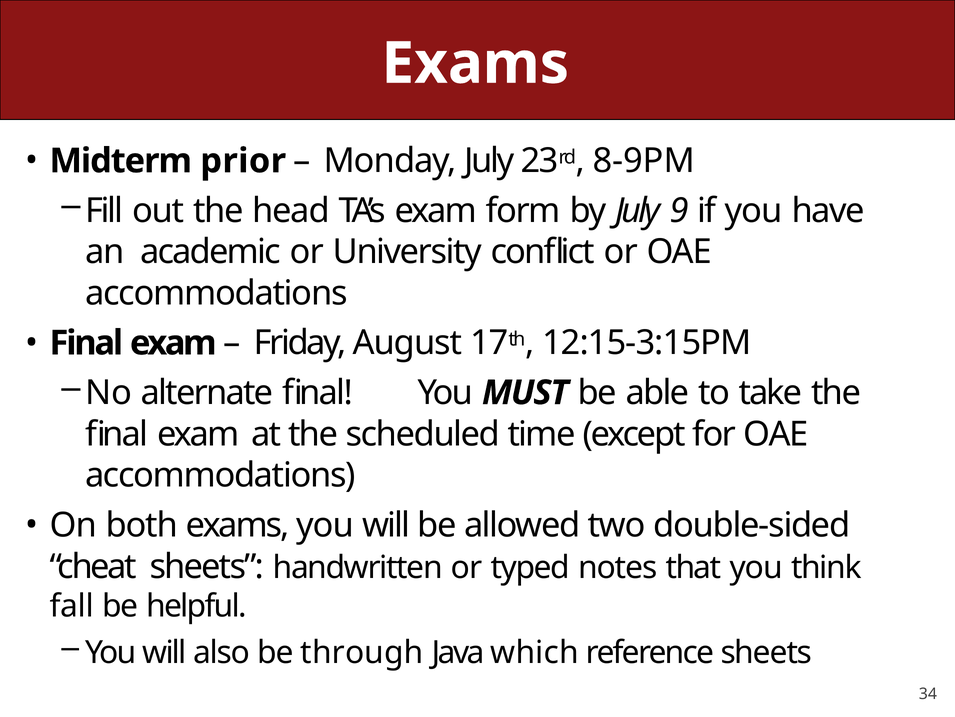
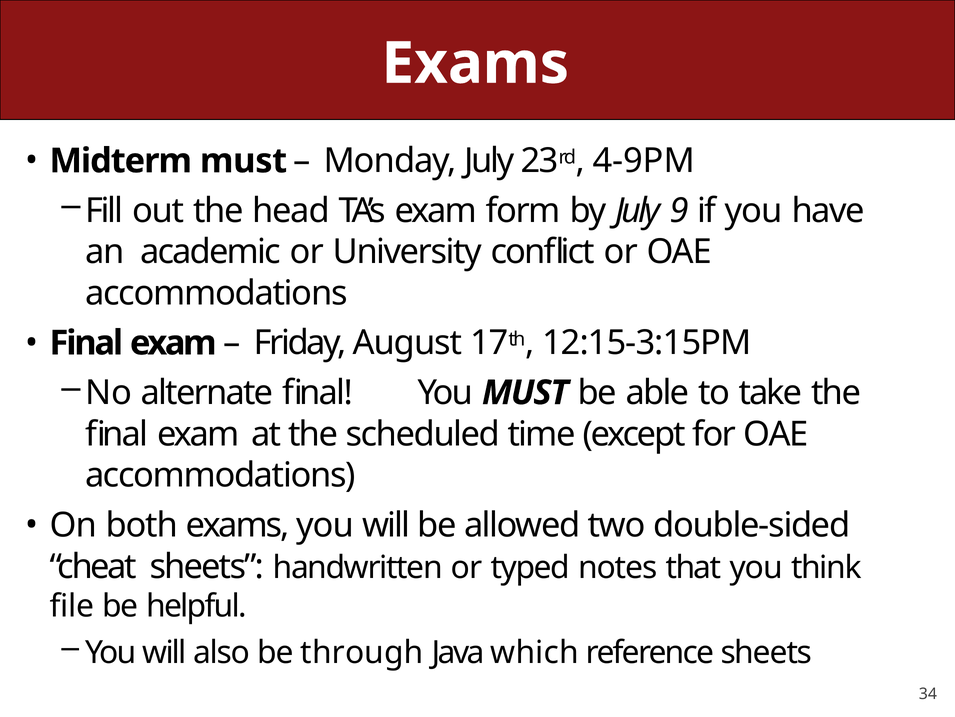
Midterm prior: prior -> must
8-9PM: 8-9PM -> 4-9PM
fall: fall -> file
